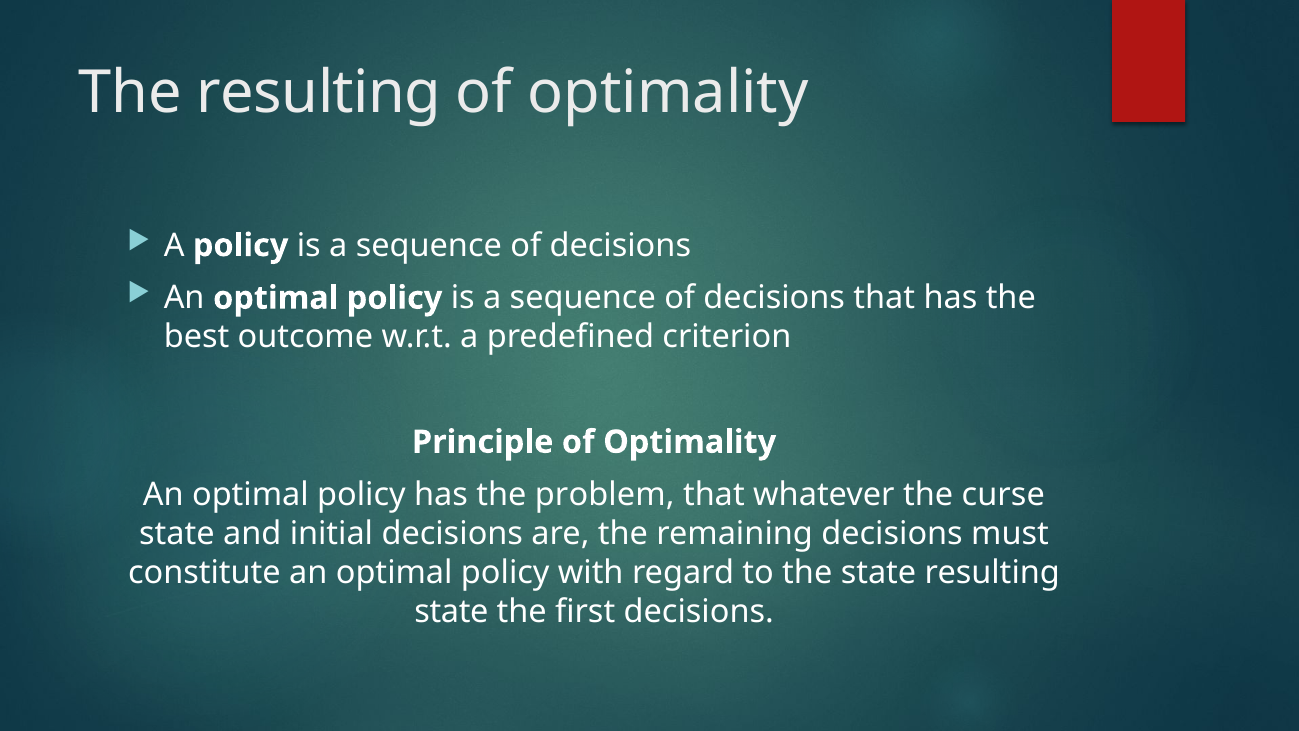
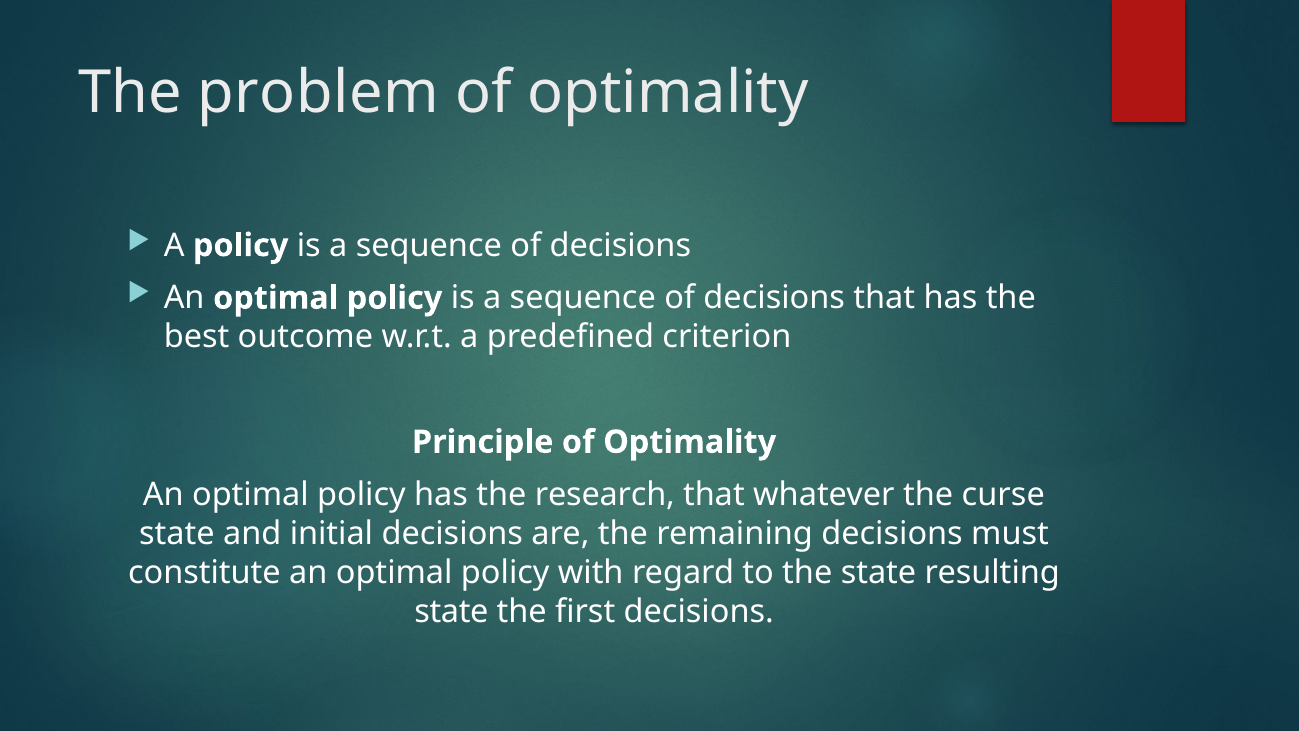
The resulting: resulting -> problem
problem: problem -> research
